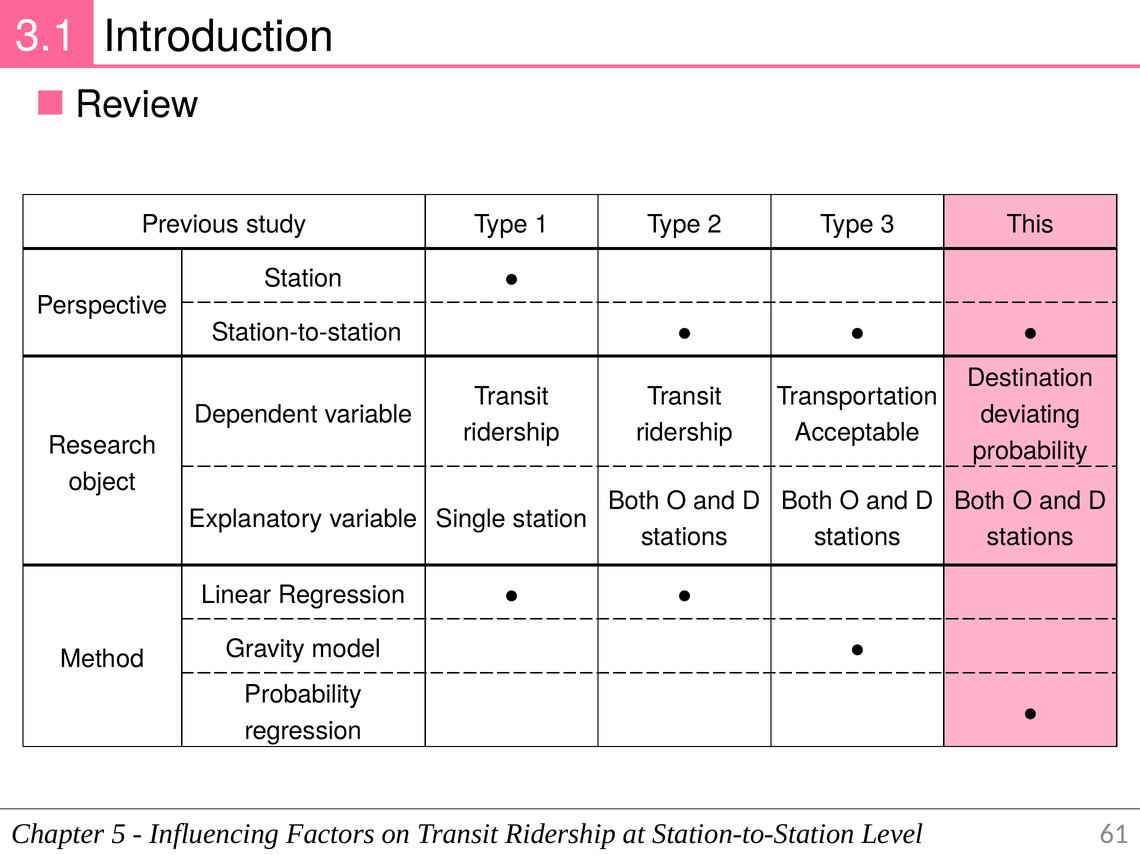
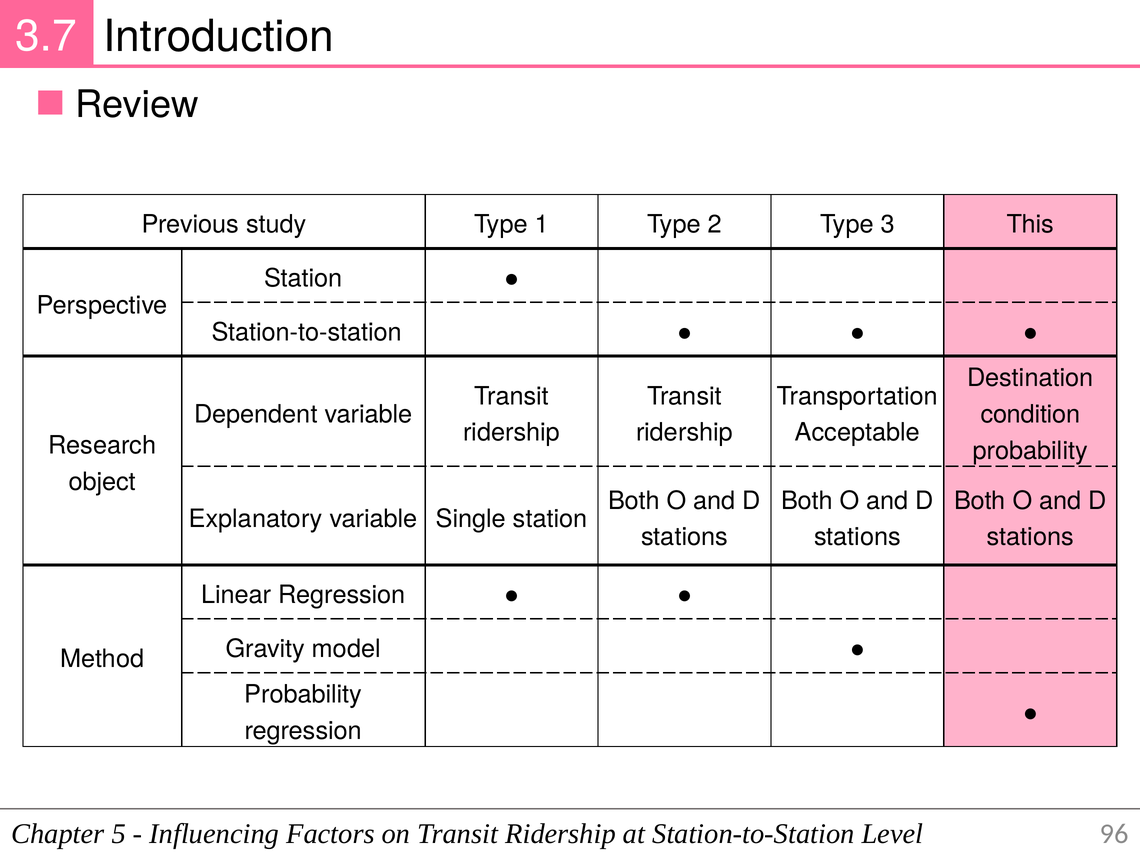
3.1: 3.1 -> 3.7
deviating: deviating -> condition
61: 61 -> 96
